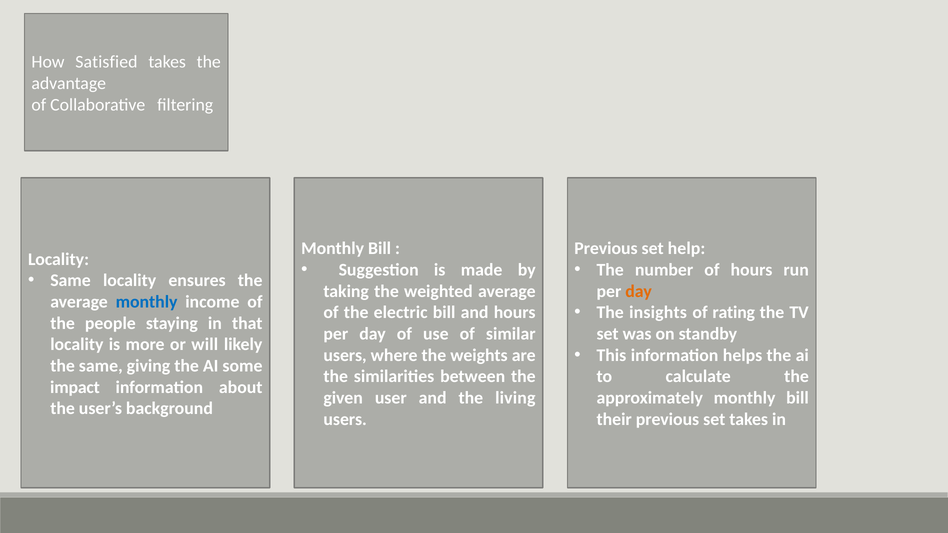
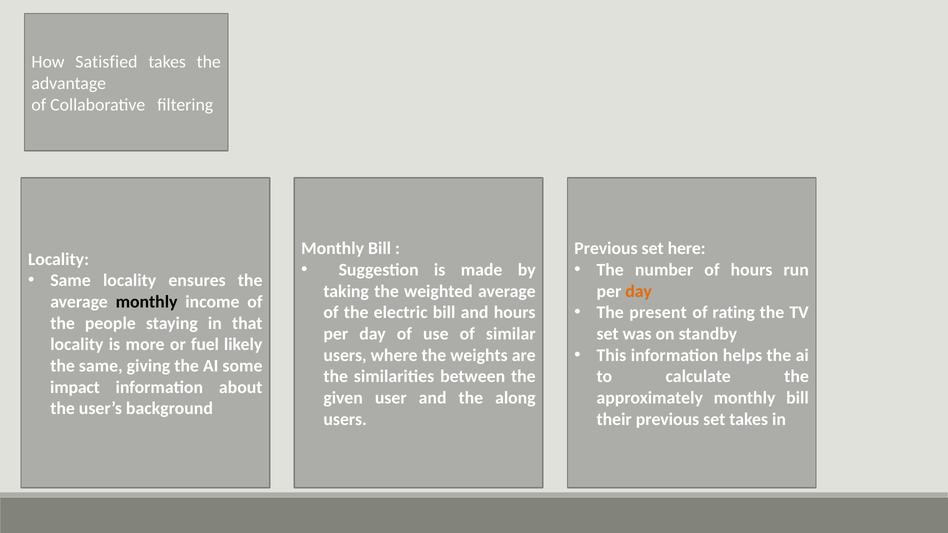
help: help -> here
monthly at (147, 302) colour: blue -> black
insights: insights -> present
will: will -> fuel
living: living -> along
